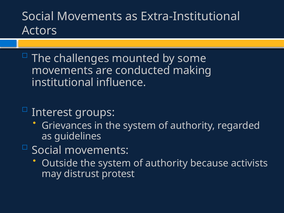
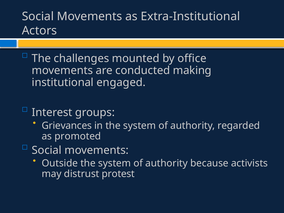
some: some -> office
influence: influence -> engaged
guidelines: guidelines -> promoted
